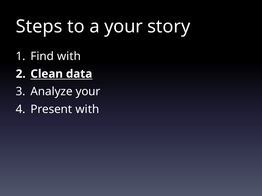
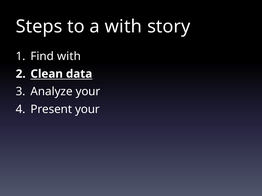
a your: your -> with
Present with: with -> your
